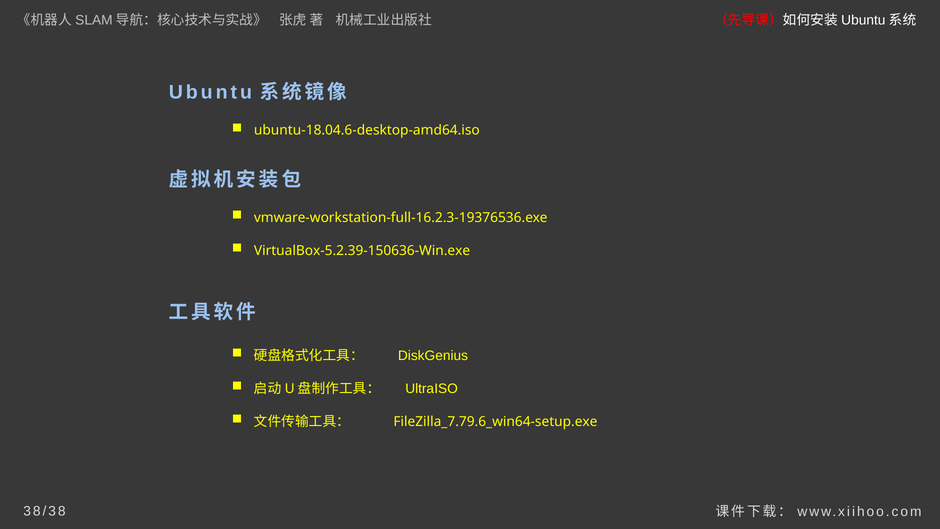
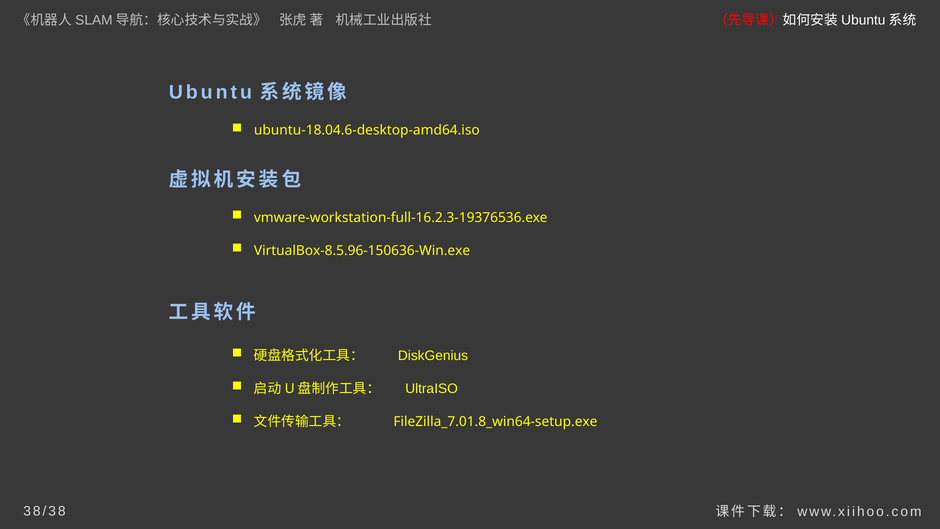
VirtualBox-5.2.39-150636-Win.exe: VirtualBox-5.2.39-150636-Win.exe -> VirtualBox-8.5.96-150636-Win.exe
FileZilla_7.79.6_win64-setup.exe: FileZilla_7.79.6_win64-setup.exe -> FileZilla_7.01.8_win64-setup.exe
